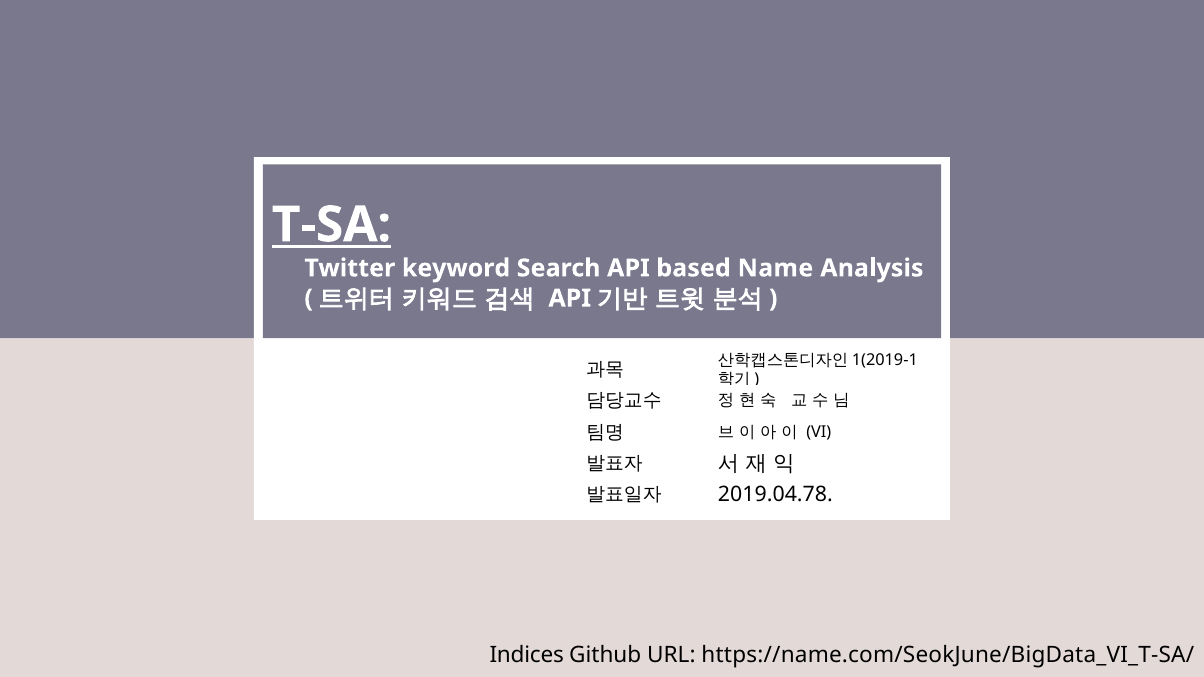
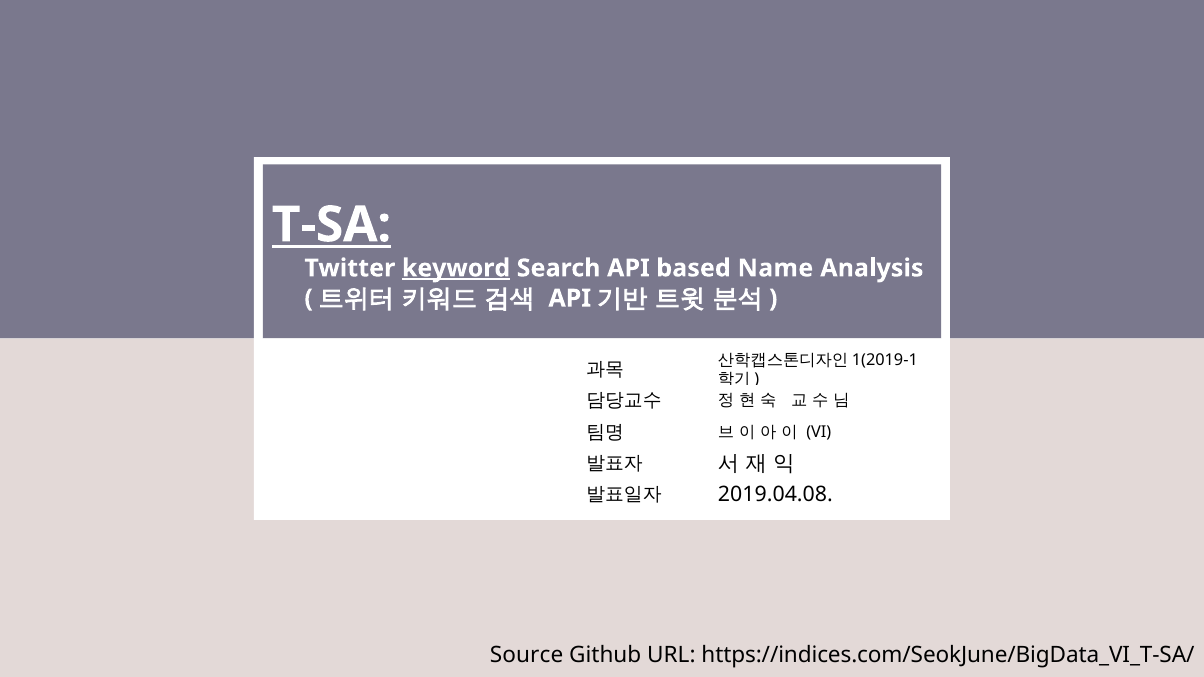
keyword underline: none -> present
2019.04.78: 2019.04.78 -> 2019.04.08
Indices: Indices -> Source
https://name.com/SeokJune/BigData_VI_T-SA/: https://name.com/SeokJune/BigData_VI_T-SA/ -> https://indices.com/SeokJune/BigData_VI_T-SA/
